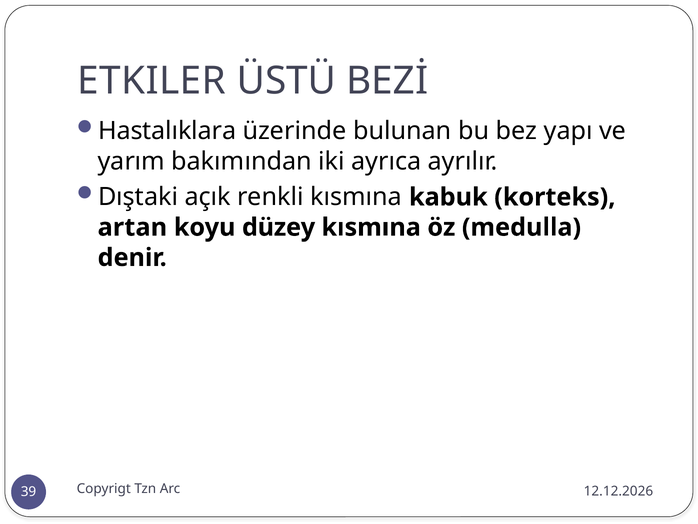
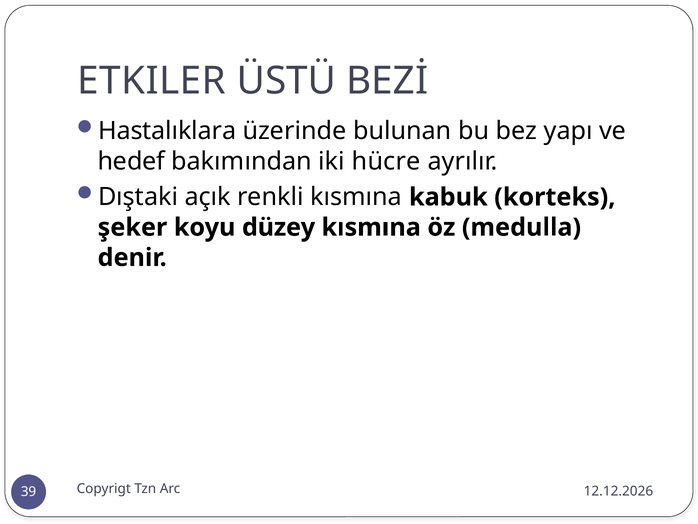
yarım: yarım -> hedef
ayrıca: ayrıca -> hücre
artan: artan -> şeker
